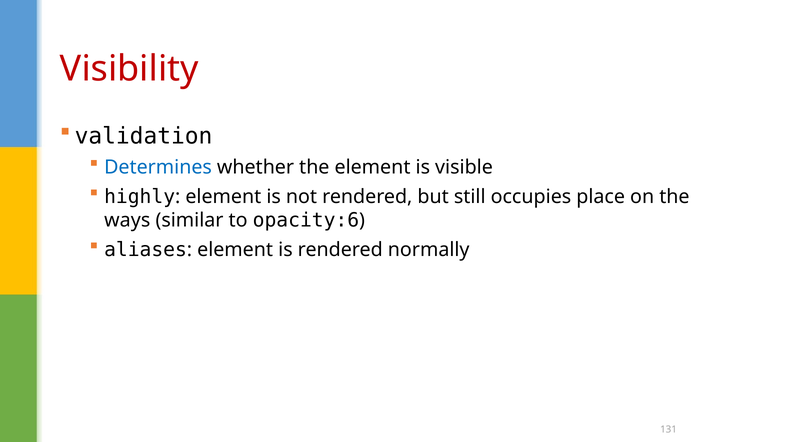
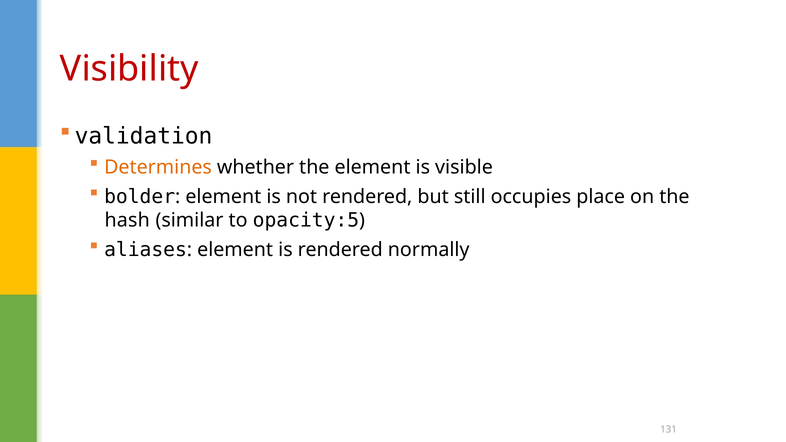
Determines colour: blue -> orange
highly: highly -> bolder
ways: ways -> hash
opacity:6: opacity:6 -> opacity:5
